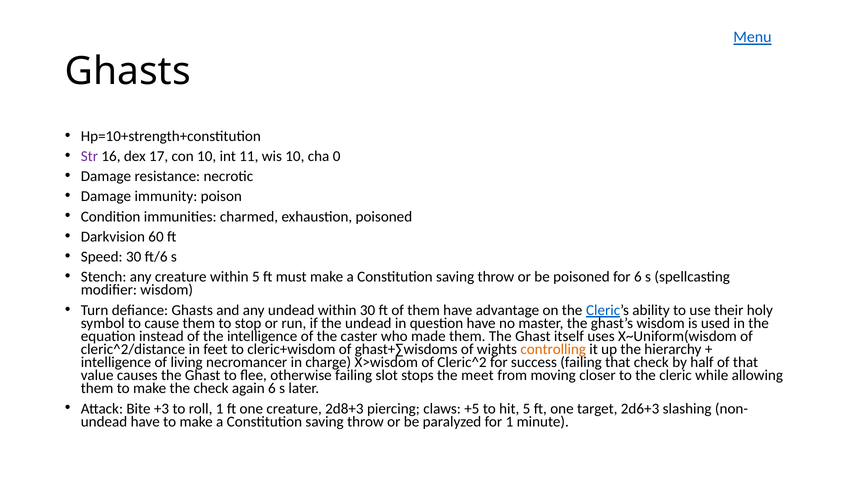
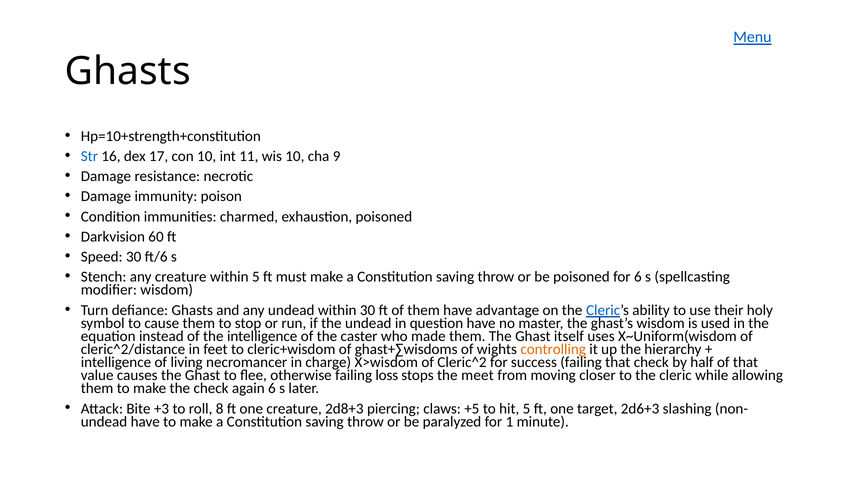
Str colour: purple -> blue
0: 0 -> 9
slot: slot -> loss
roll 1: 1 -> 8
